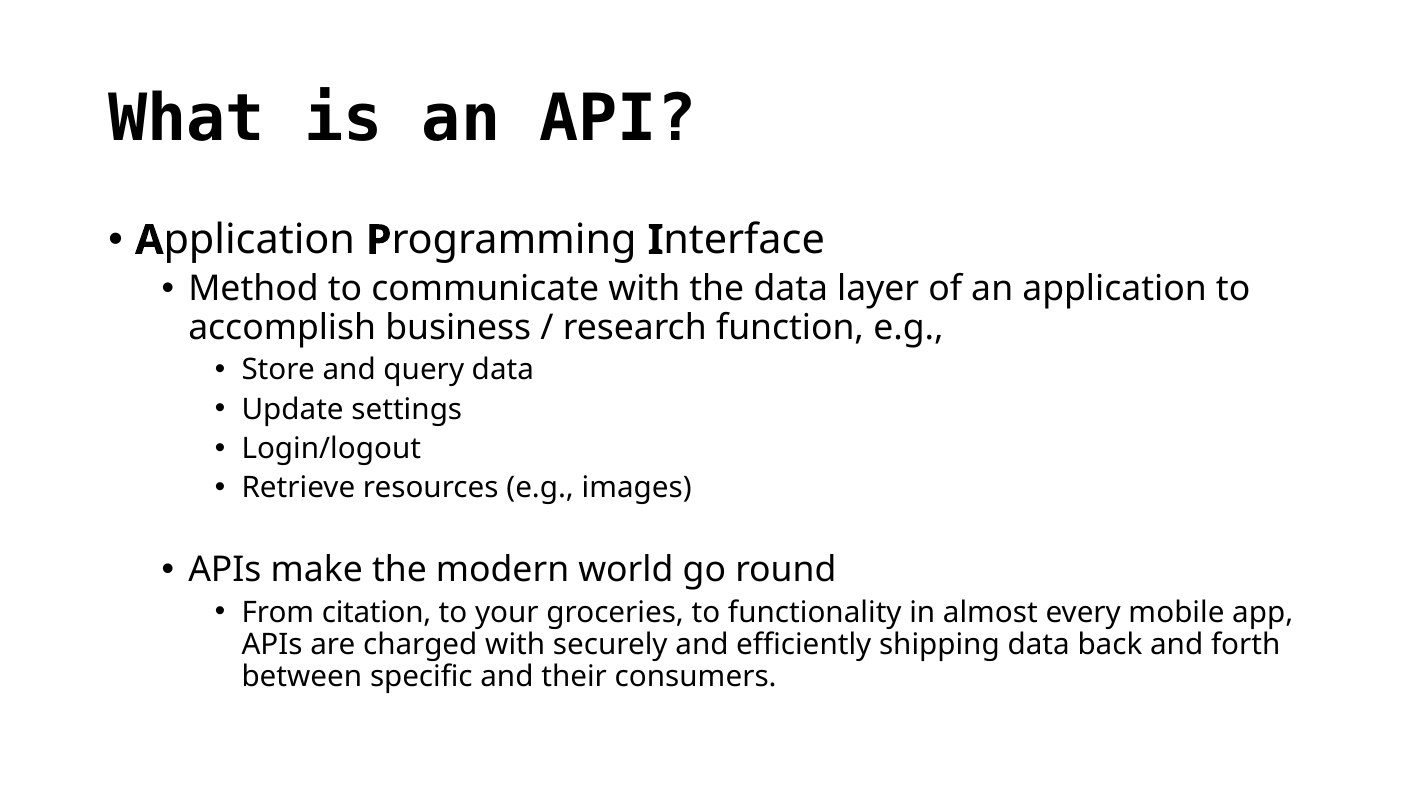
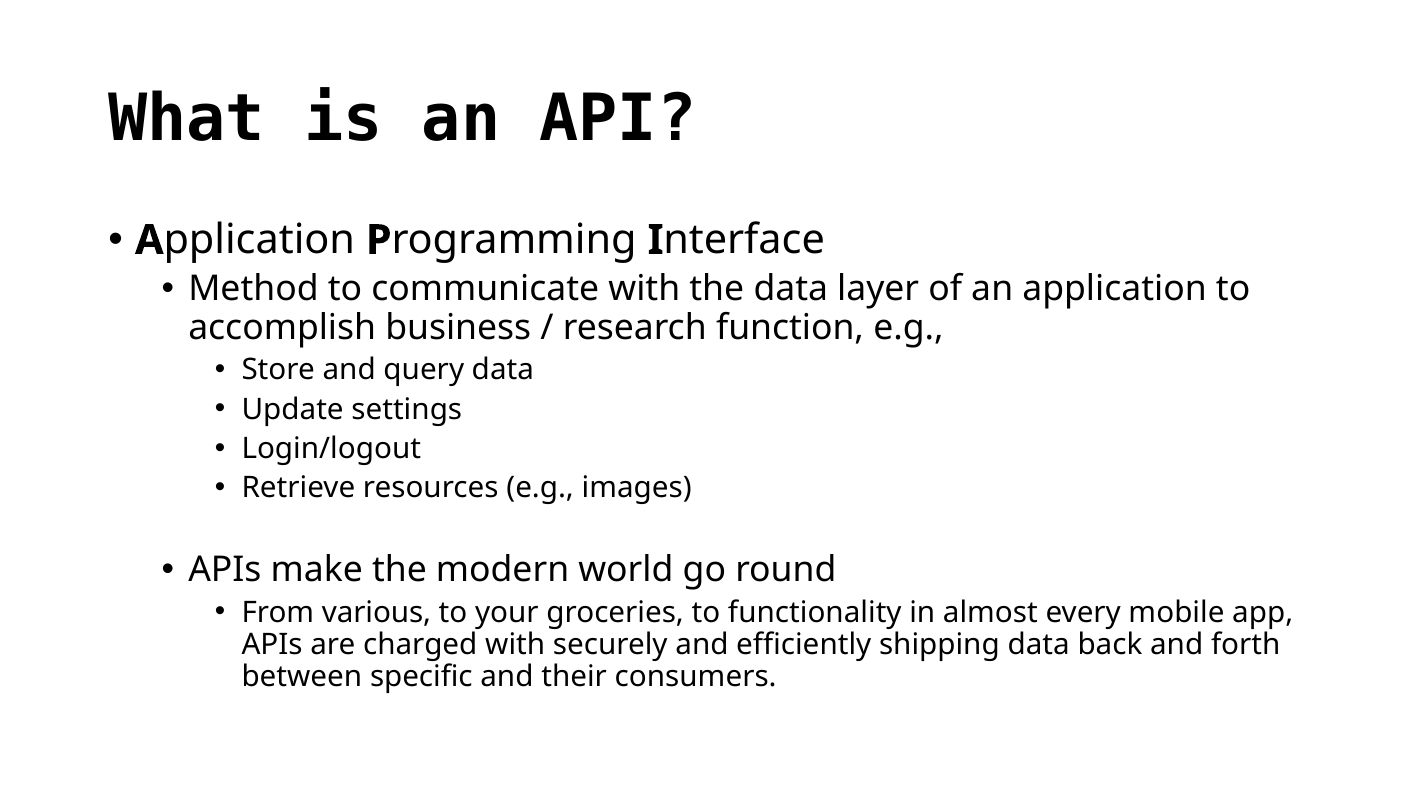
citation: citation -> various
